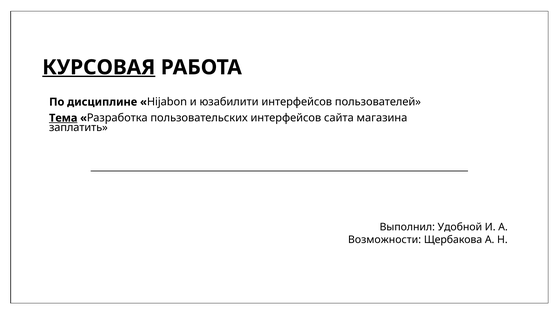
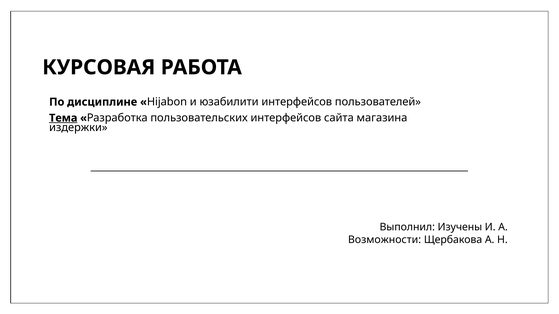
КУРСОВАЯ underline: present -> none
заплатить: заплатить -> издержки
Удобной: Удобной -> Изучены
